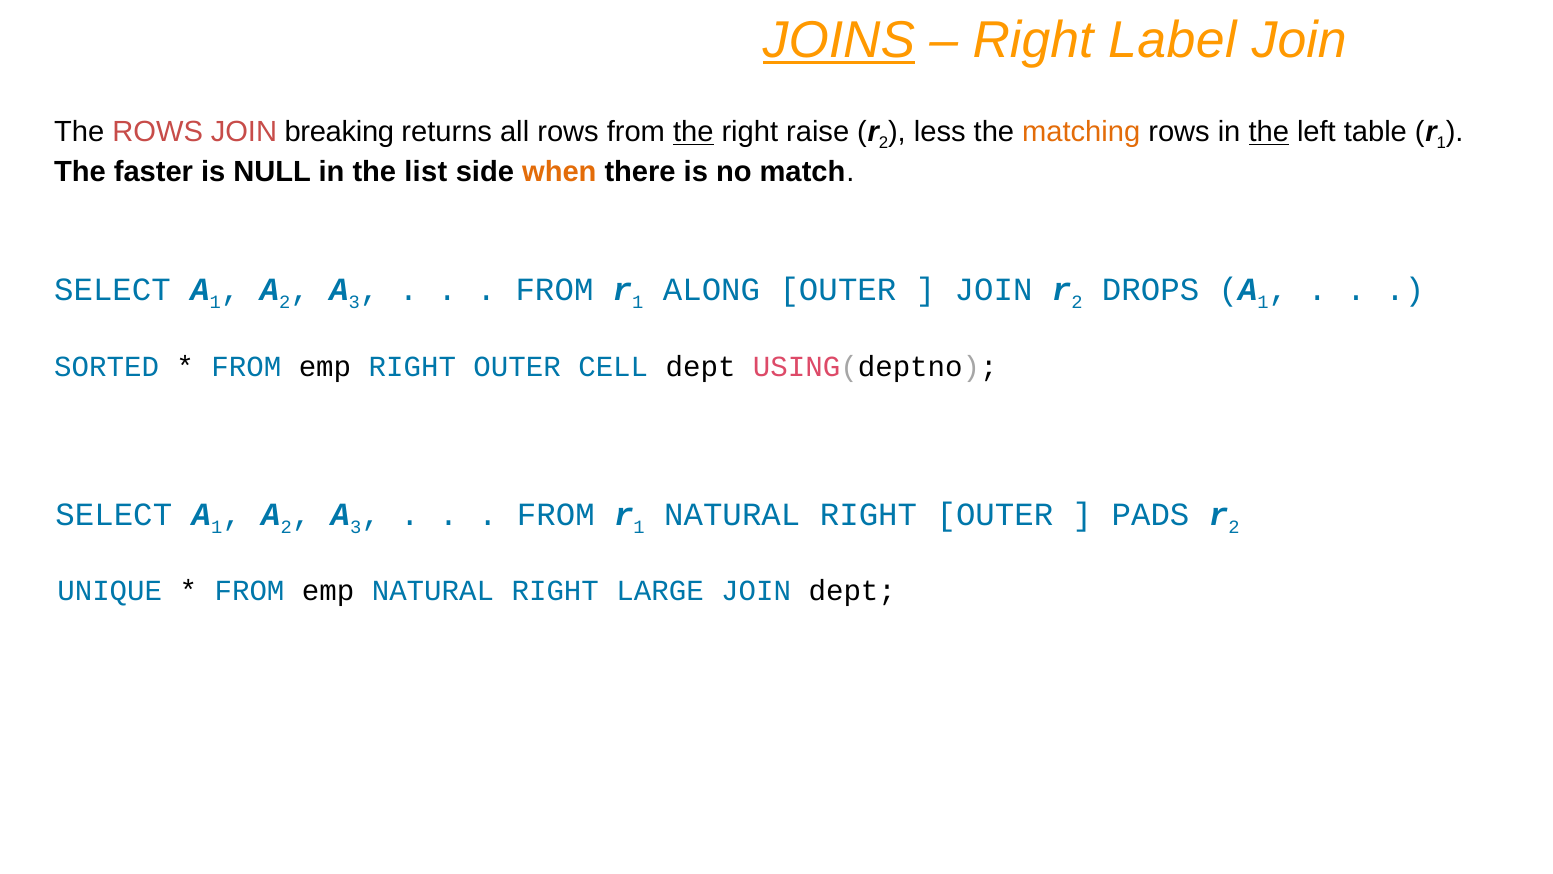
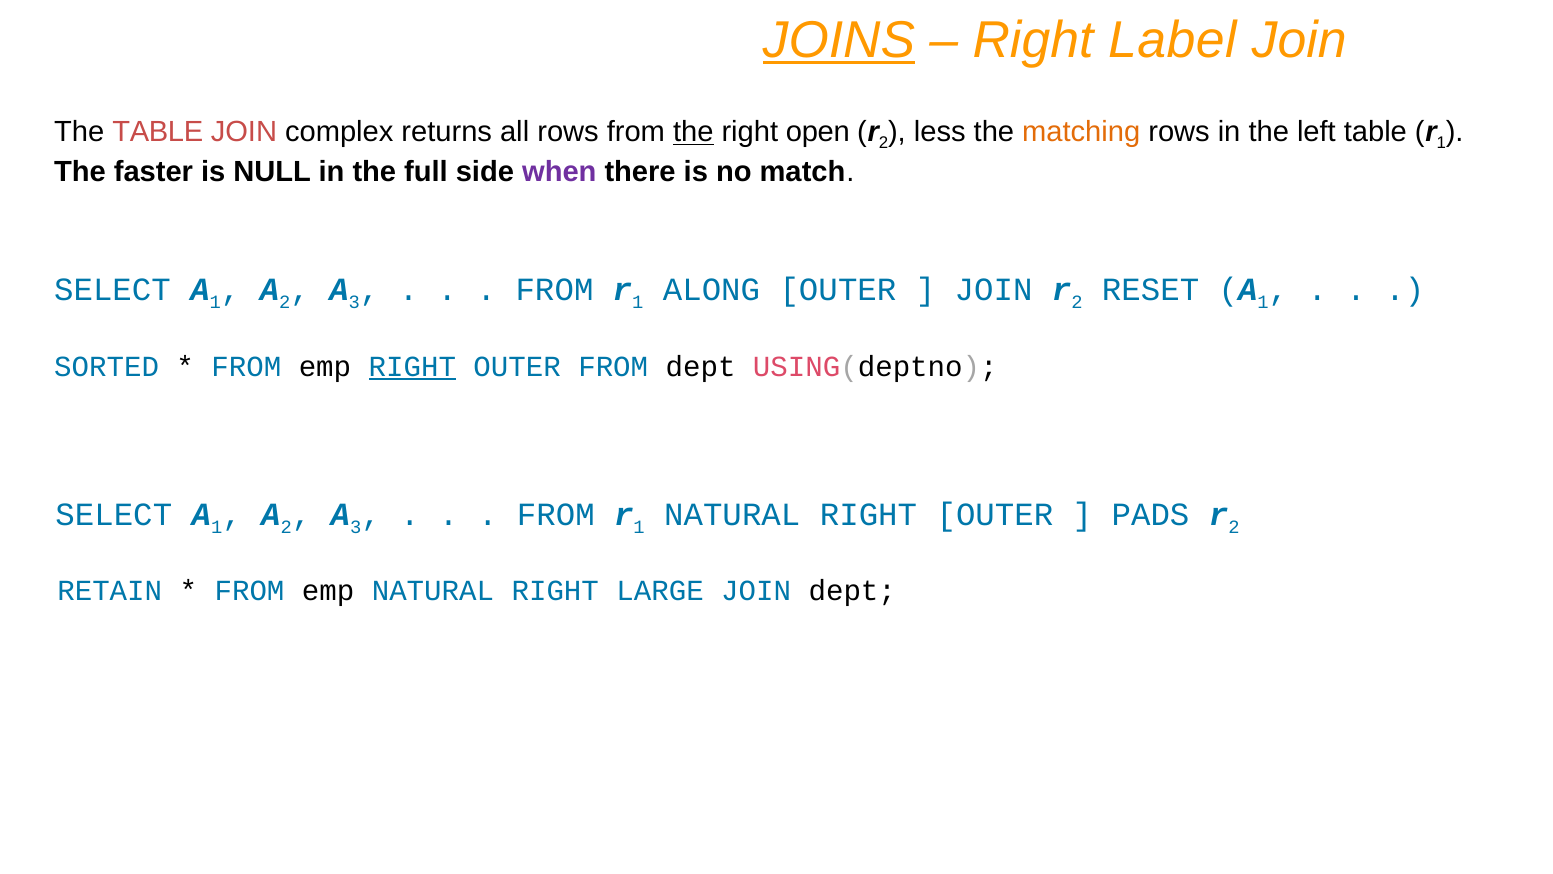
The ROWS: ROWS -> TABLE
breaking: breaking -> complex
raise: raise -> open
the at (1269, 132) underline: present -> none
list: list -> full
when colour: orange -> purple
DROPS: DROPS -> RESET
RIGHT at (412, 366) underline: none -> present
OUTER CELL: CELL -> FROM
UNIQUE: UNIQUE -> RETAIN
